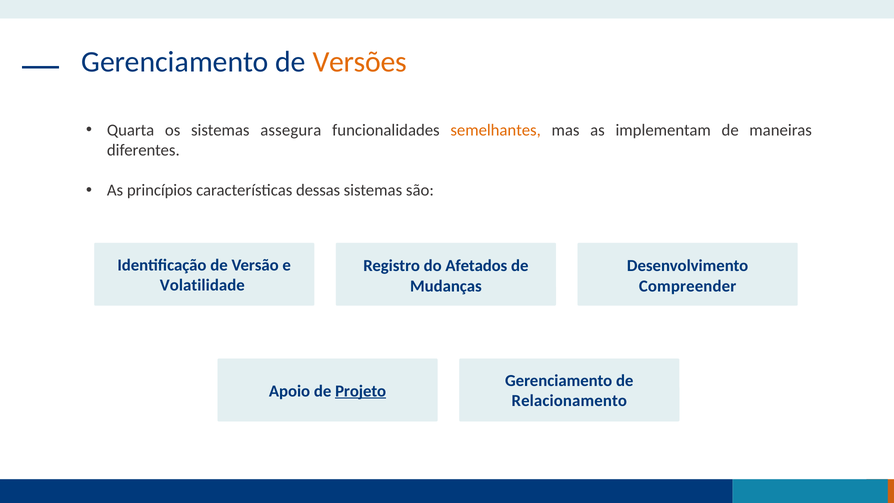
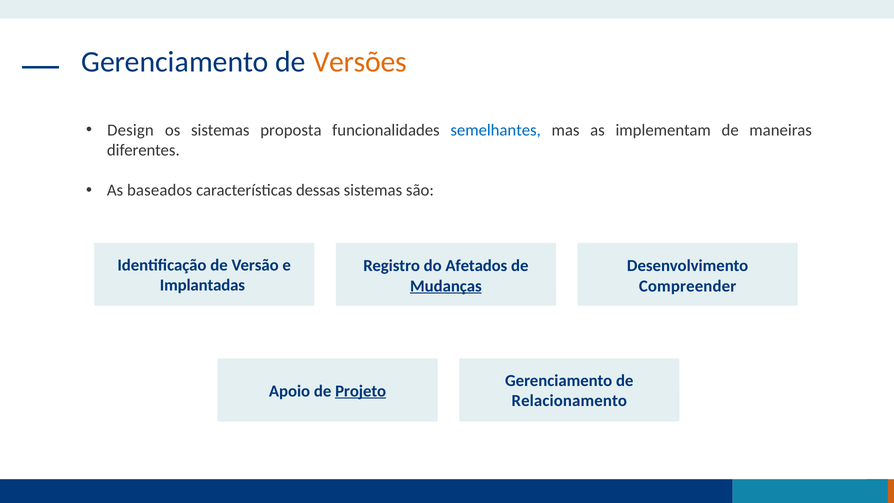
Quarta: Quarta -> Design
assegura: assegura -> proposta
semelhantes colour: orange -> blue
princípios: princípios -> baseados
Volatilidade: Volatilidade -> Implantadas
Mudanças underline: none -> present
